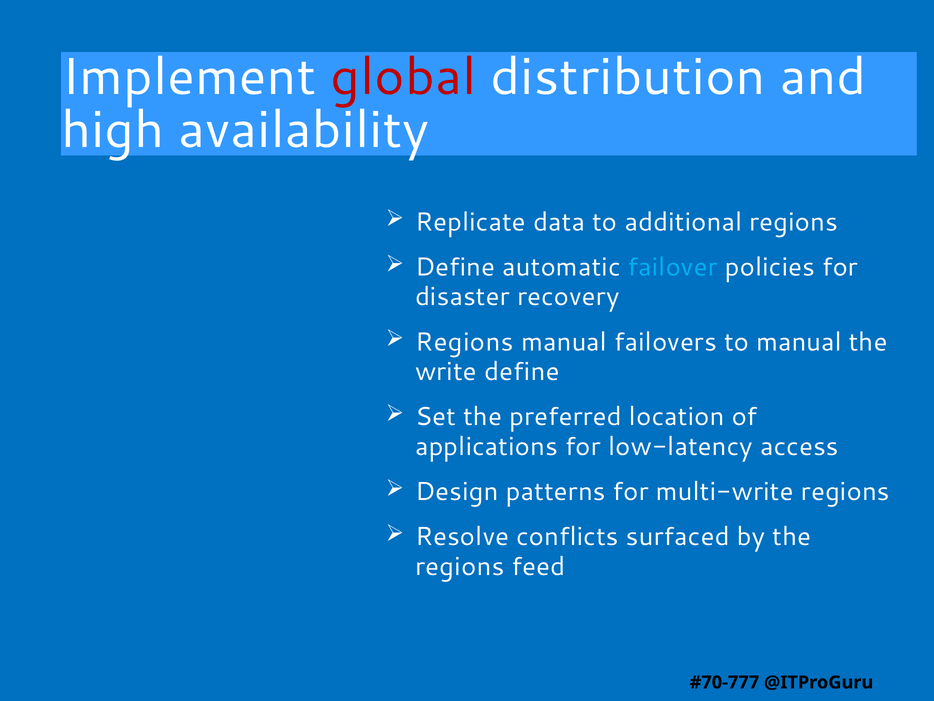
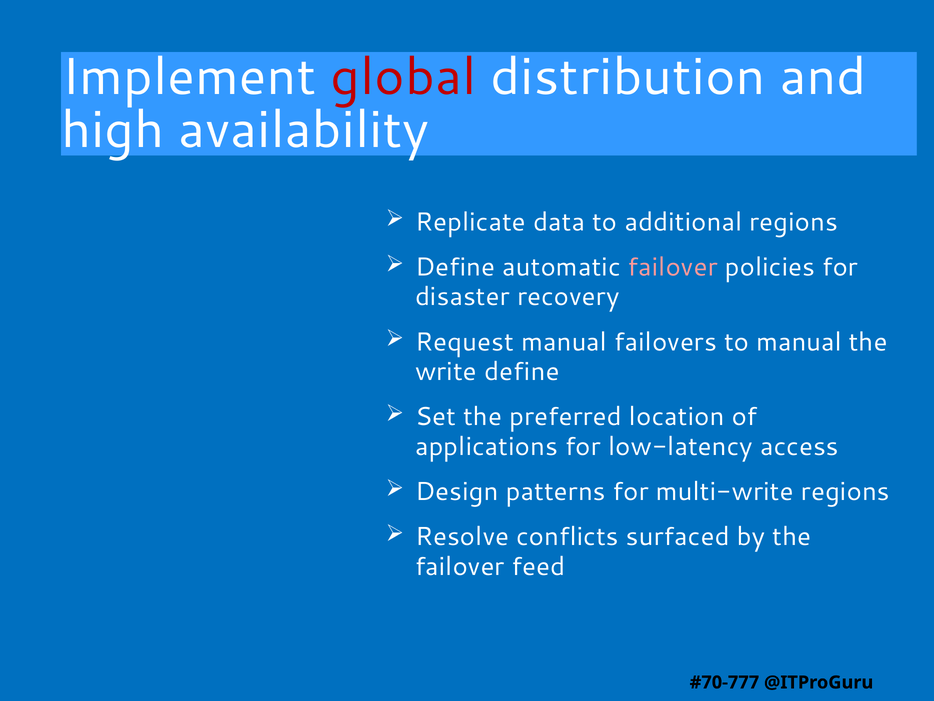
failover at (673, 267) colour: light blue -> pink
Regions at (464, 342): Regions -> Request
regions at (460, 566): regions -> failover
